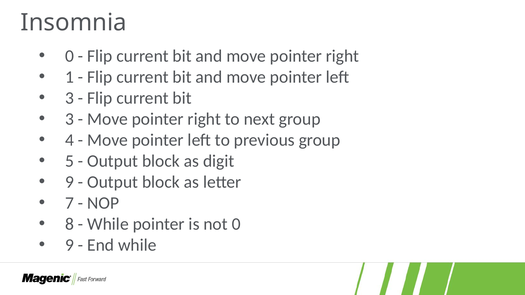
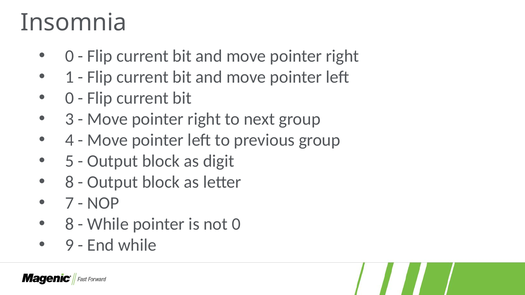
3 at (70, 98): 3 -> 0
9 at (70, 182): 9 -> 8
